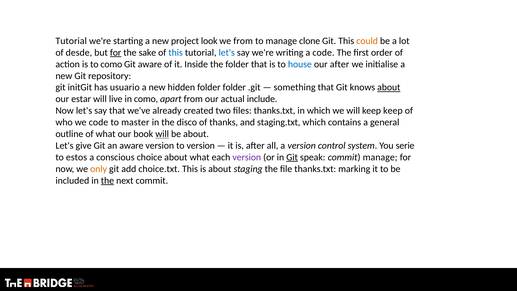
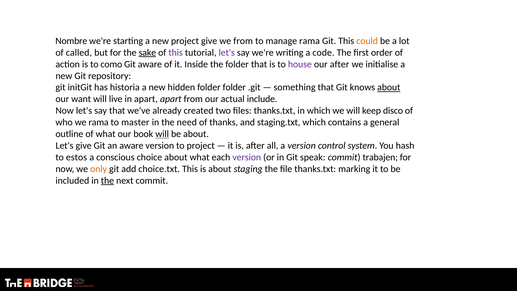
Tutorial at (71, 41): Tutorial -> Nombre
project look: look -> give
manage clone: clone -> rama
desde: desde -> called
for at (116, 52) underline: present -> none
sake underline: none -> present
this at (176, 52) colour: blue -> purple
let's at (227, 52) colour: blue -> purple
house colour: blue -> purple
usuario: usuario -> historia
estar: estar -> want
in como: como -> apart
keep keep: keep -> disco
we code: code -> rama
disco: disco -> need
to version: version -> project
serie: serie -> hash
Git at (292, 157) underline: present -> none
commit manage: manage -> trabajen
